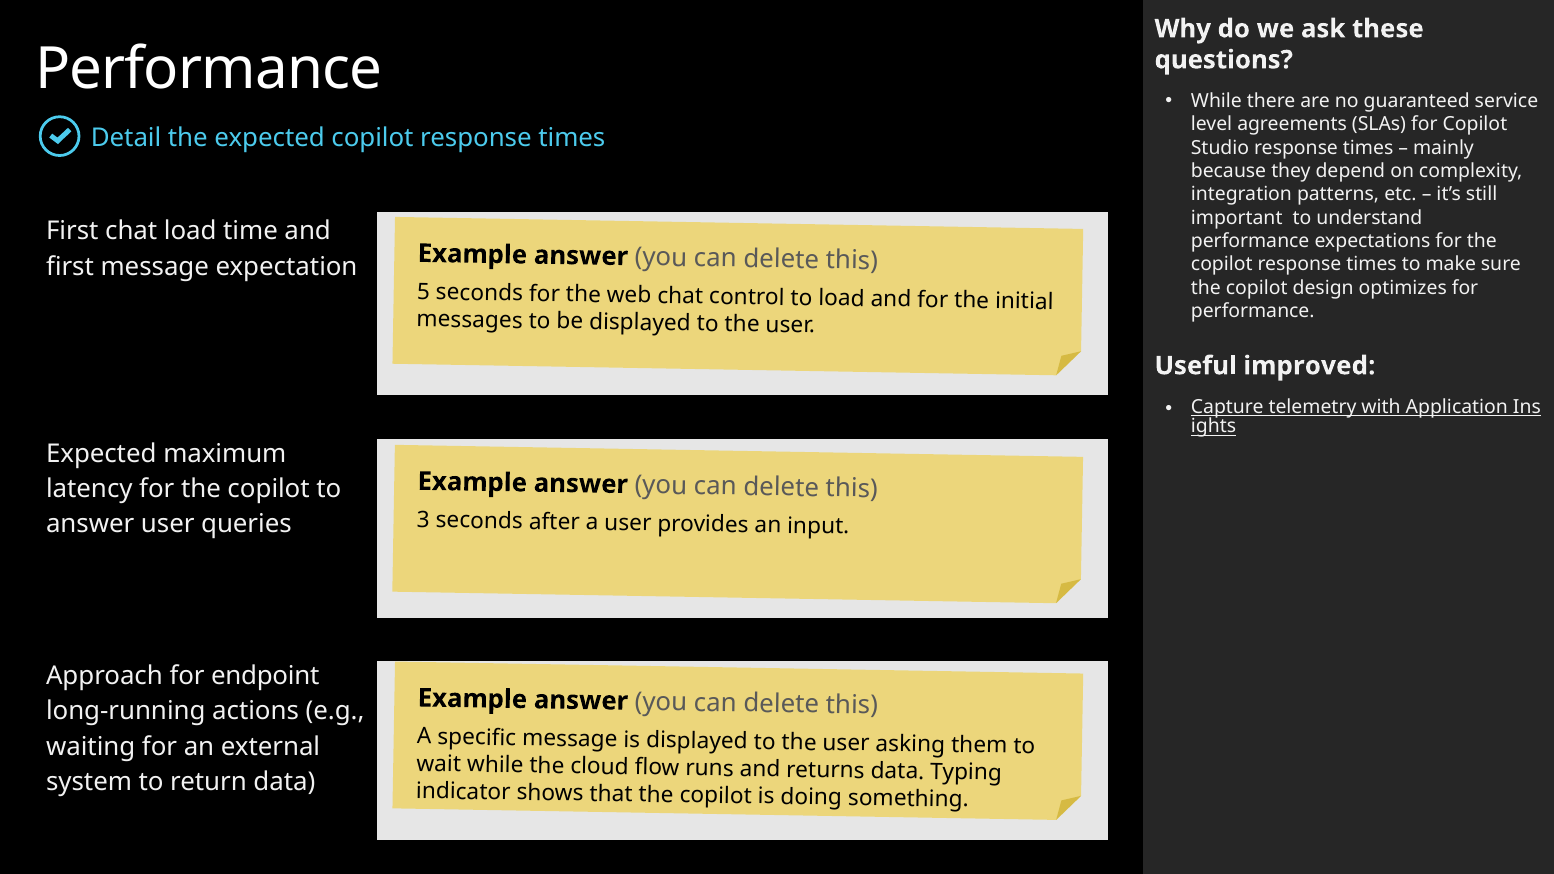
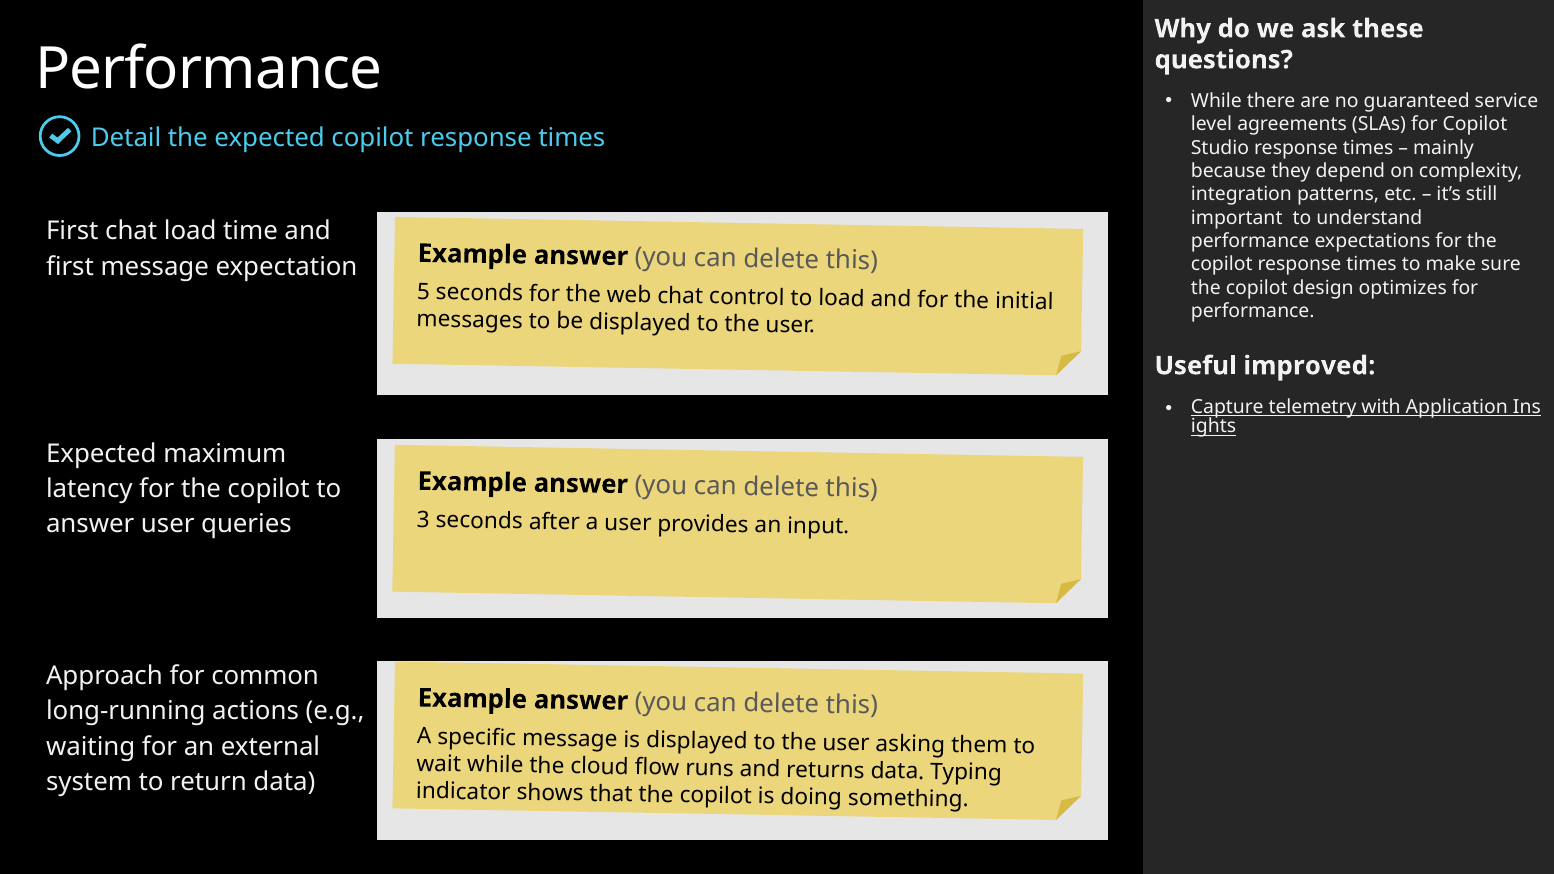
endpoint: endpoint -> common
